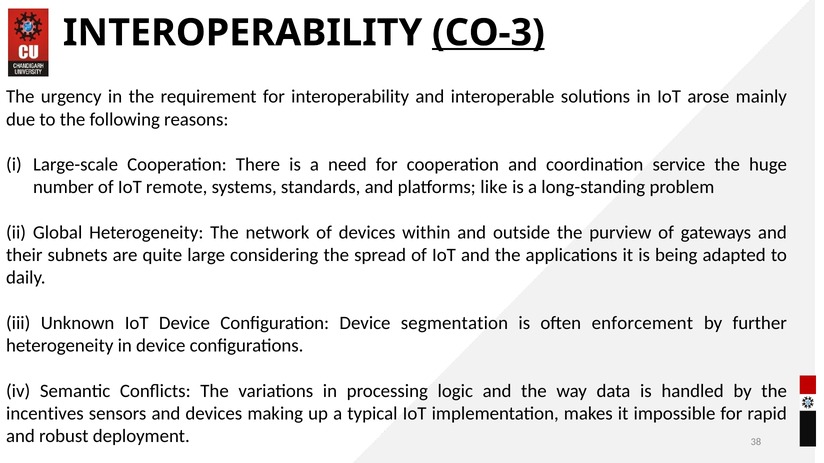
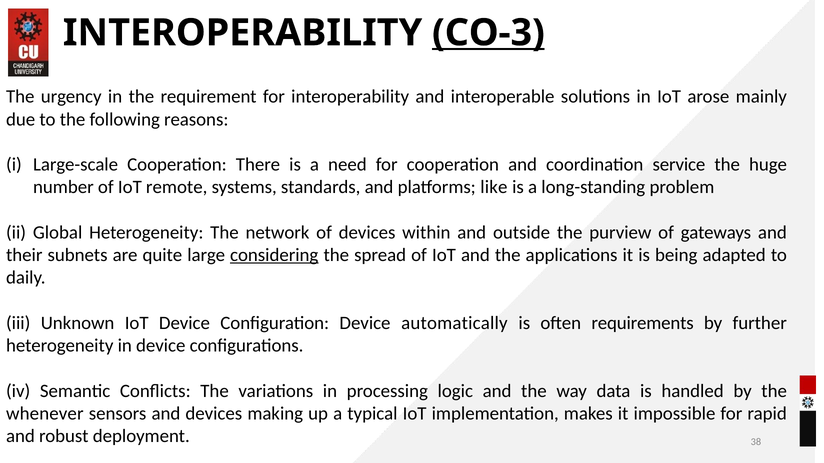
considering underline: none -> present
segmentation: segmentation -> automatically
enforcement: enforcement -> requirements
incentives: incentives -> whenever
